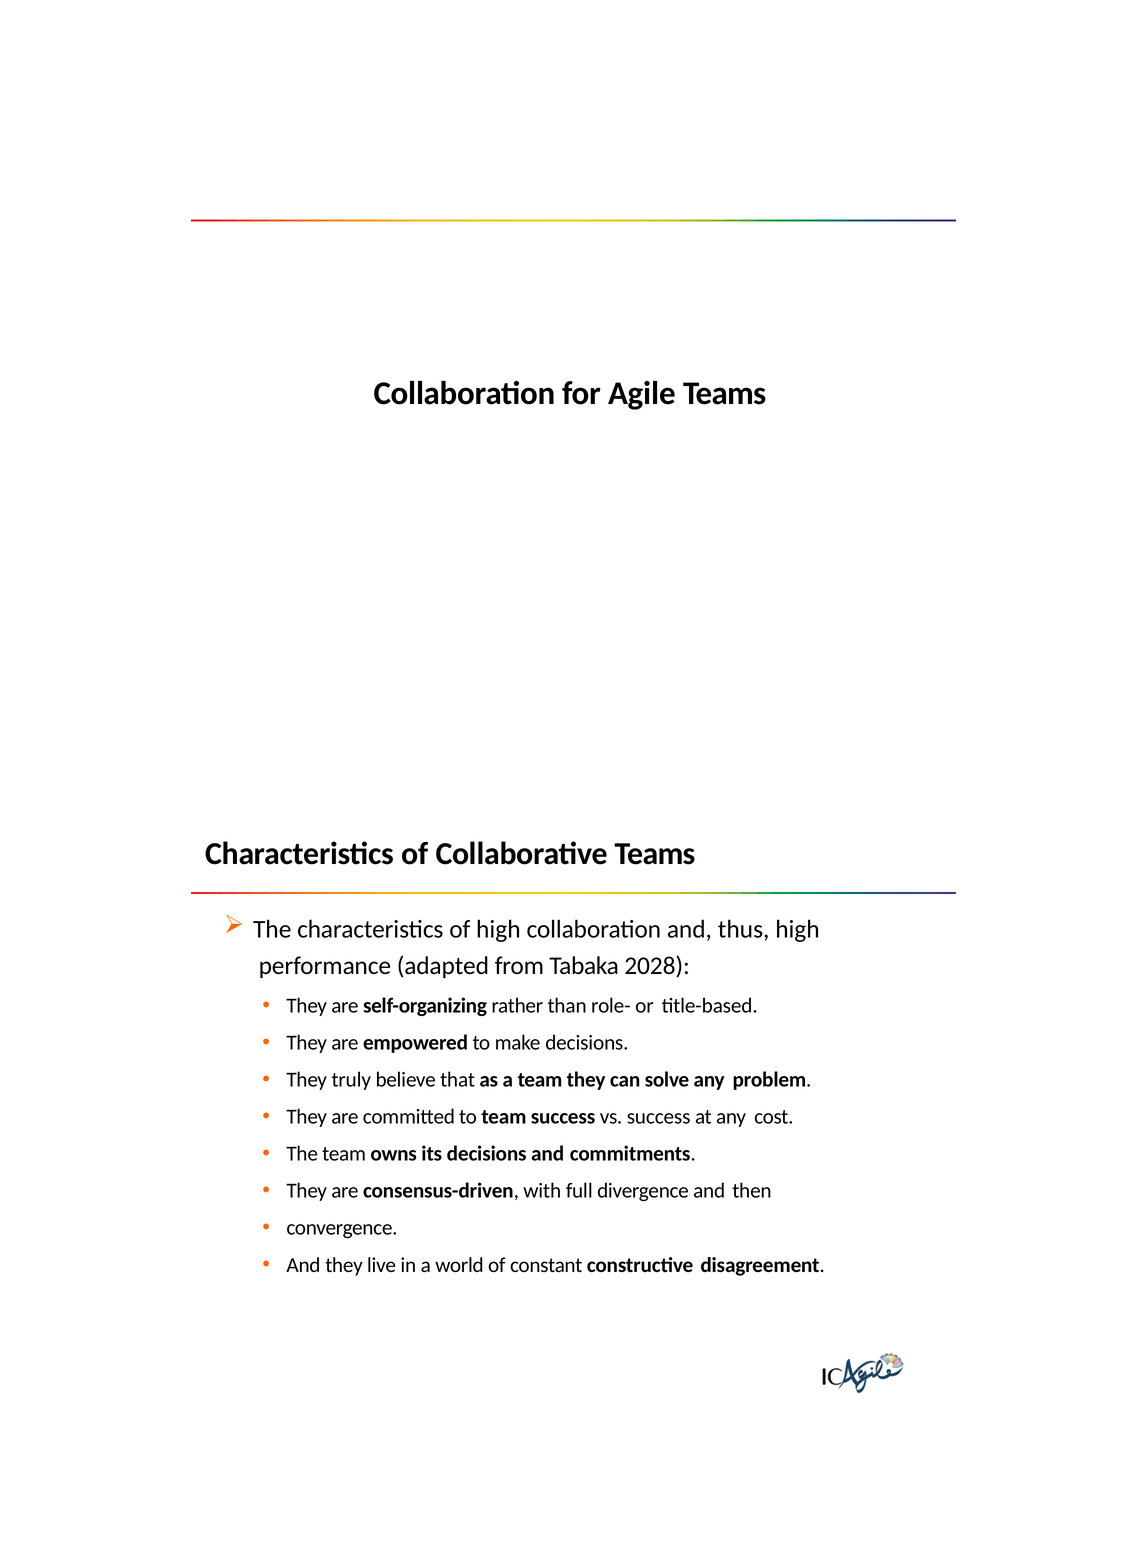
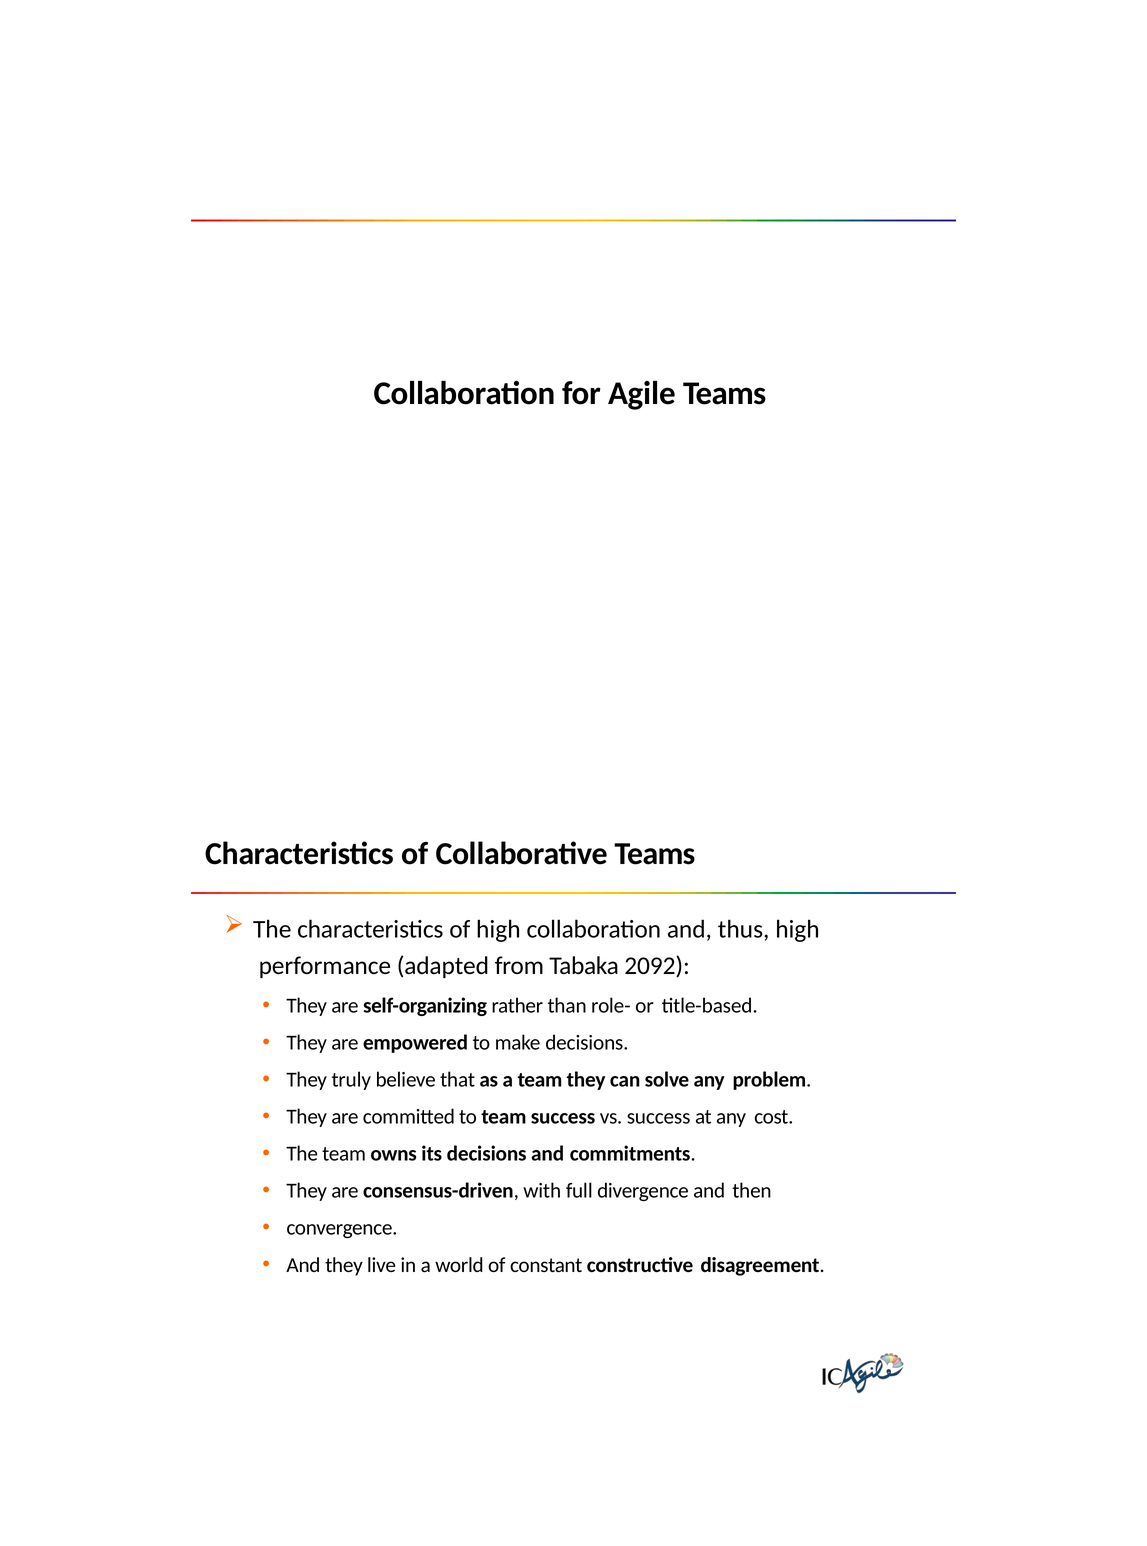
2028: 2028 -> 2092
